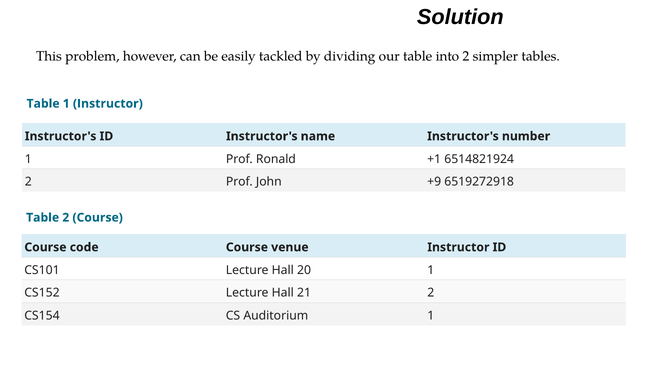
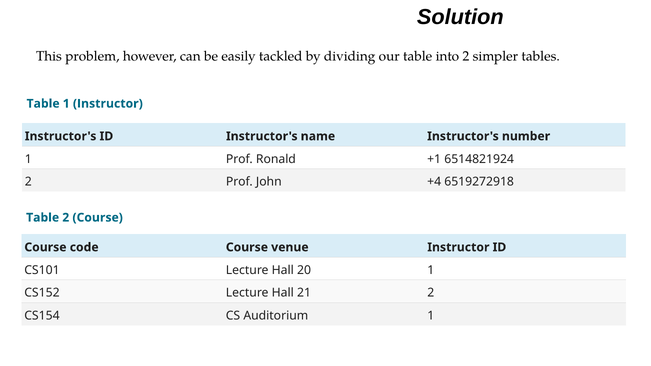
+9: +9 -> +4
